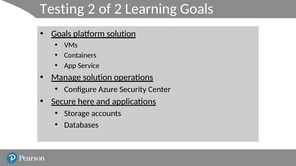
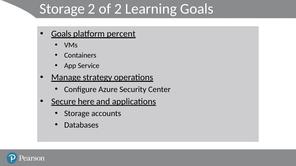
Testing at (62, 9): Testing -> Storage
platform solution: solution -> percent
Manage solution: solution -> strategy
